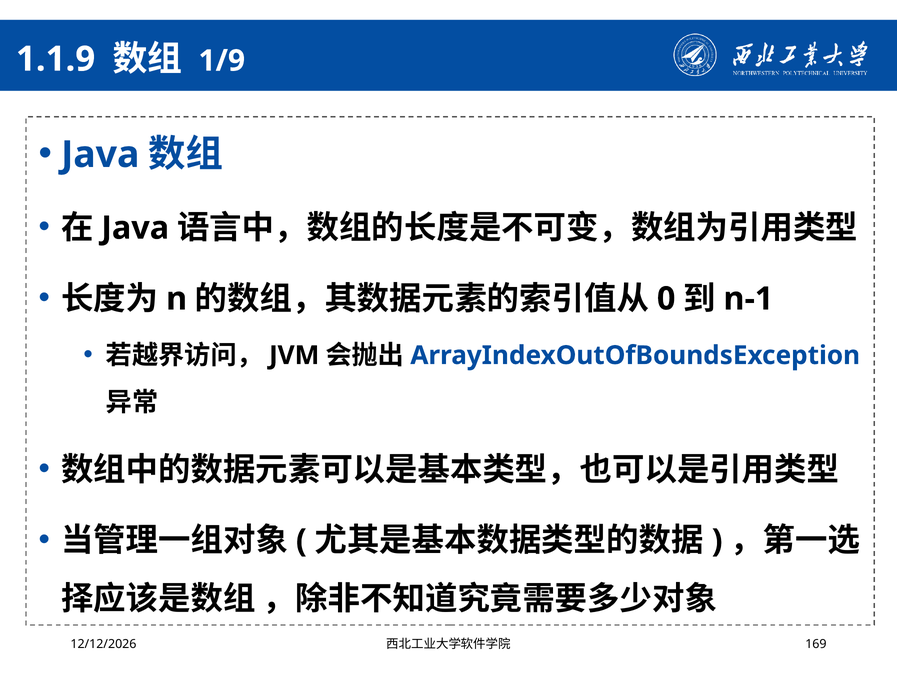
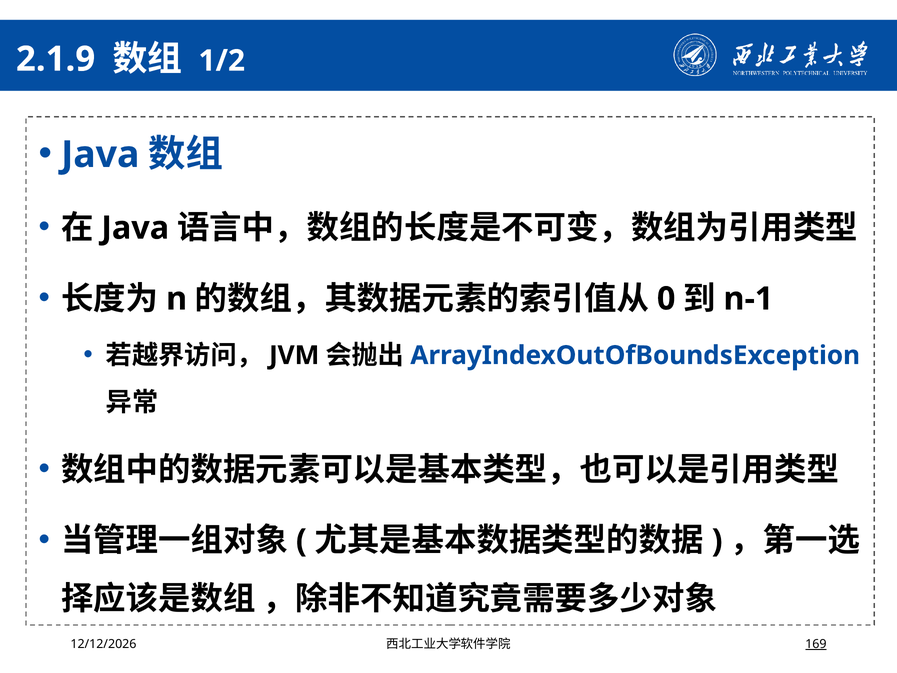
1.1.9: 1.1.9 -> 2.1.9
1/9: 1/9 -> 1/2
169 underline: none -> present
